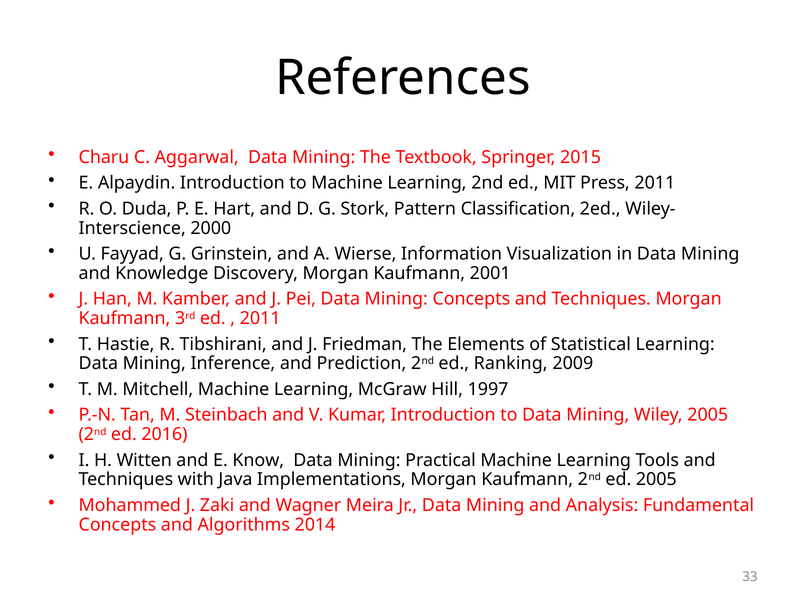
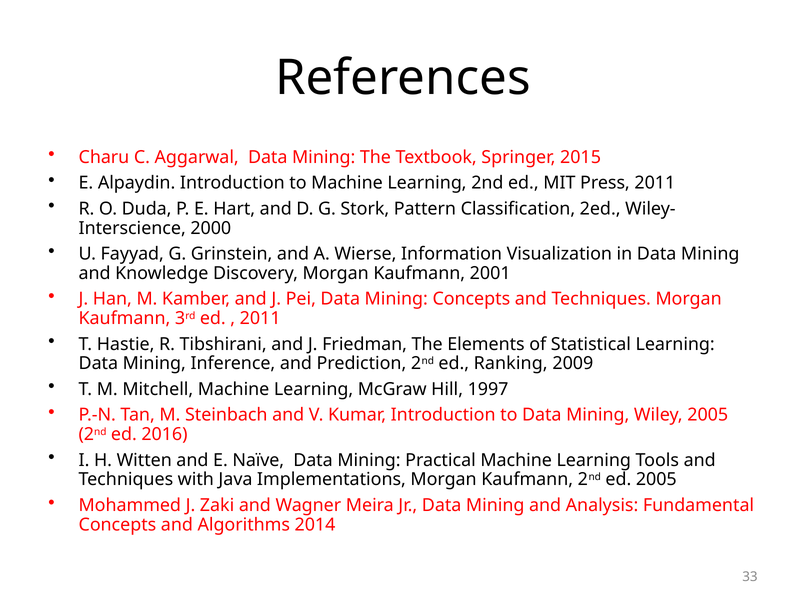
Know: Know -> Naïve
